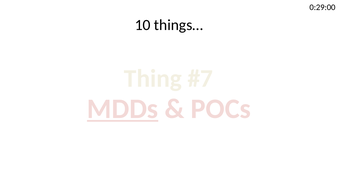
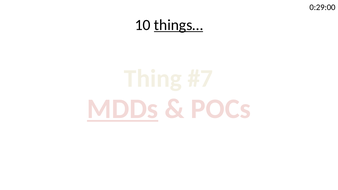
things… underline: none -> present
